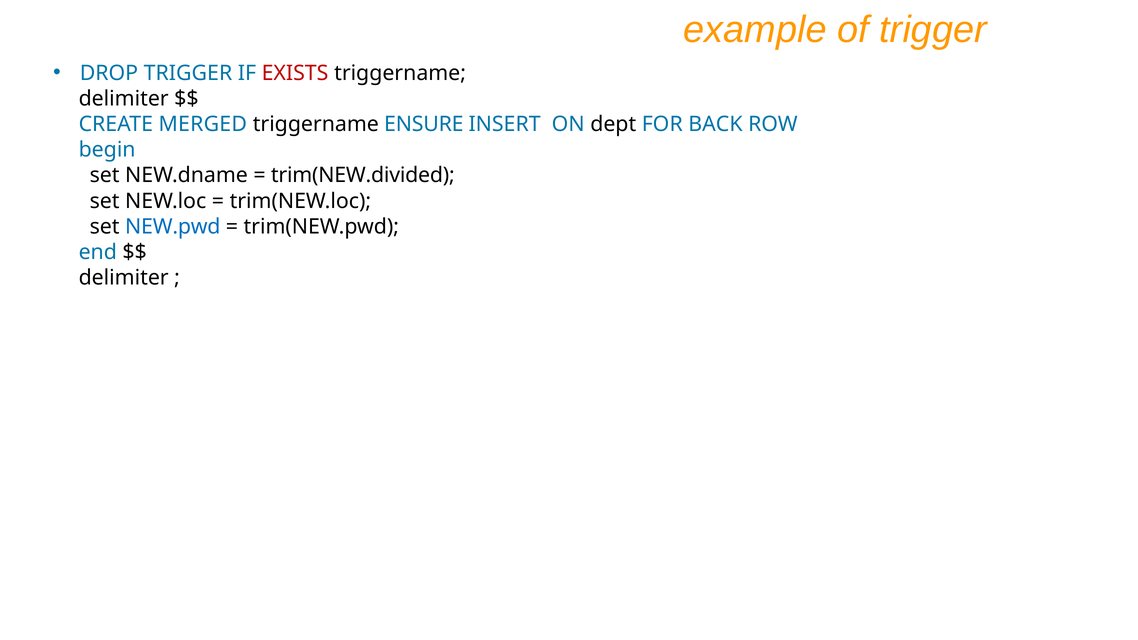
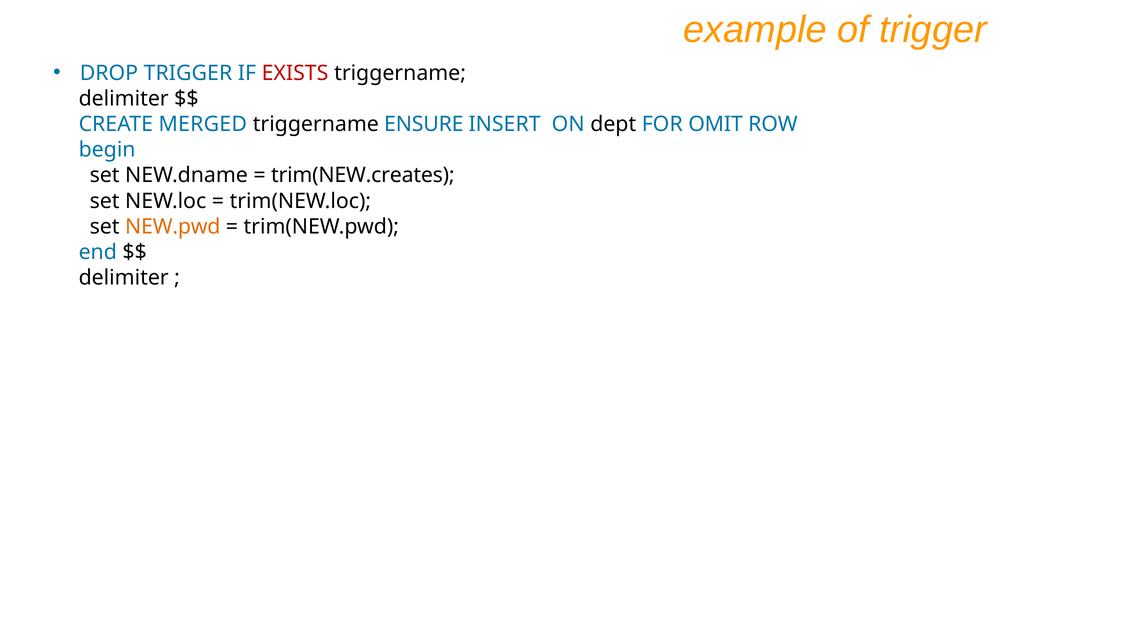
BACK: BACK -> OMIT
trim(NEW.divided: trim(NEW.divided -> trim(NEW.creates
NEW.pwd colour: blue -> orange
